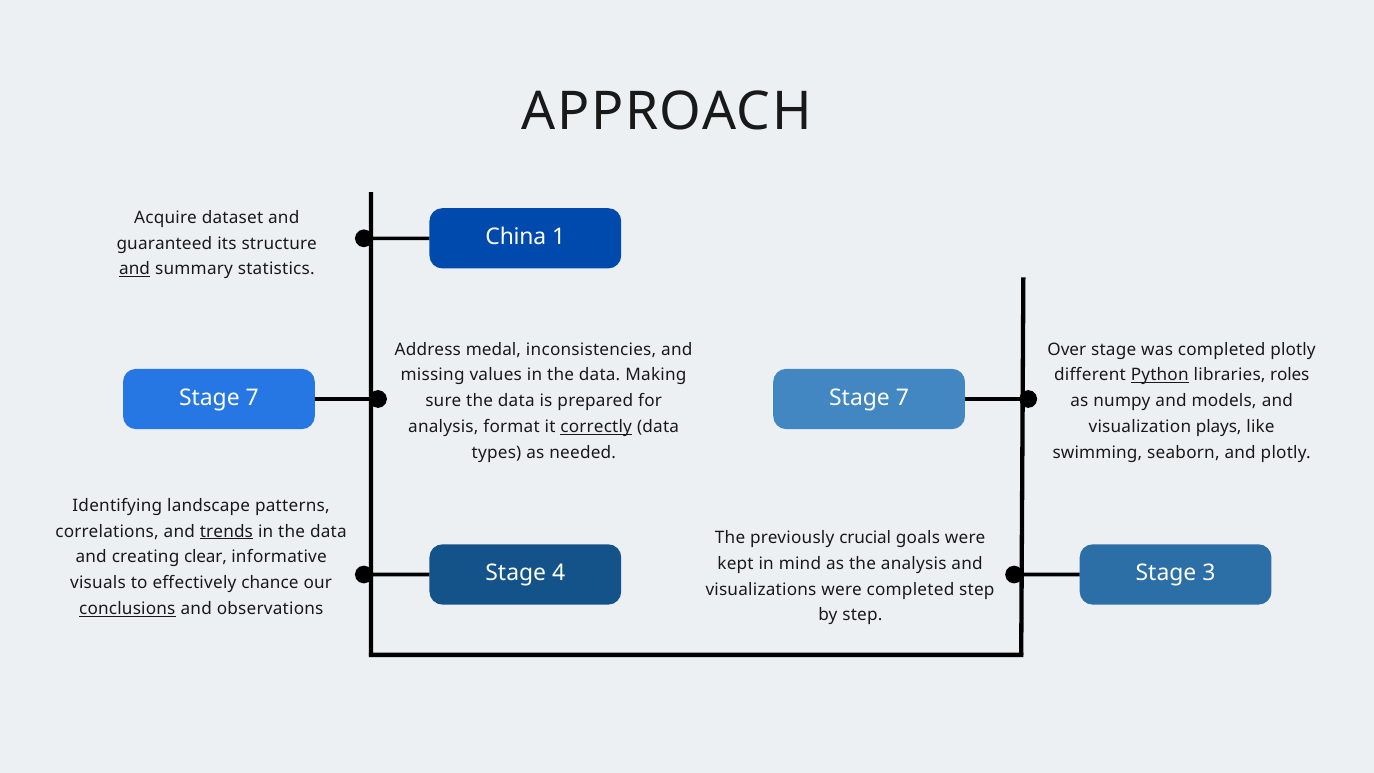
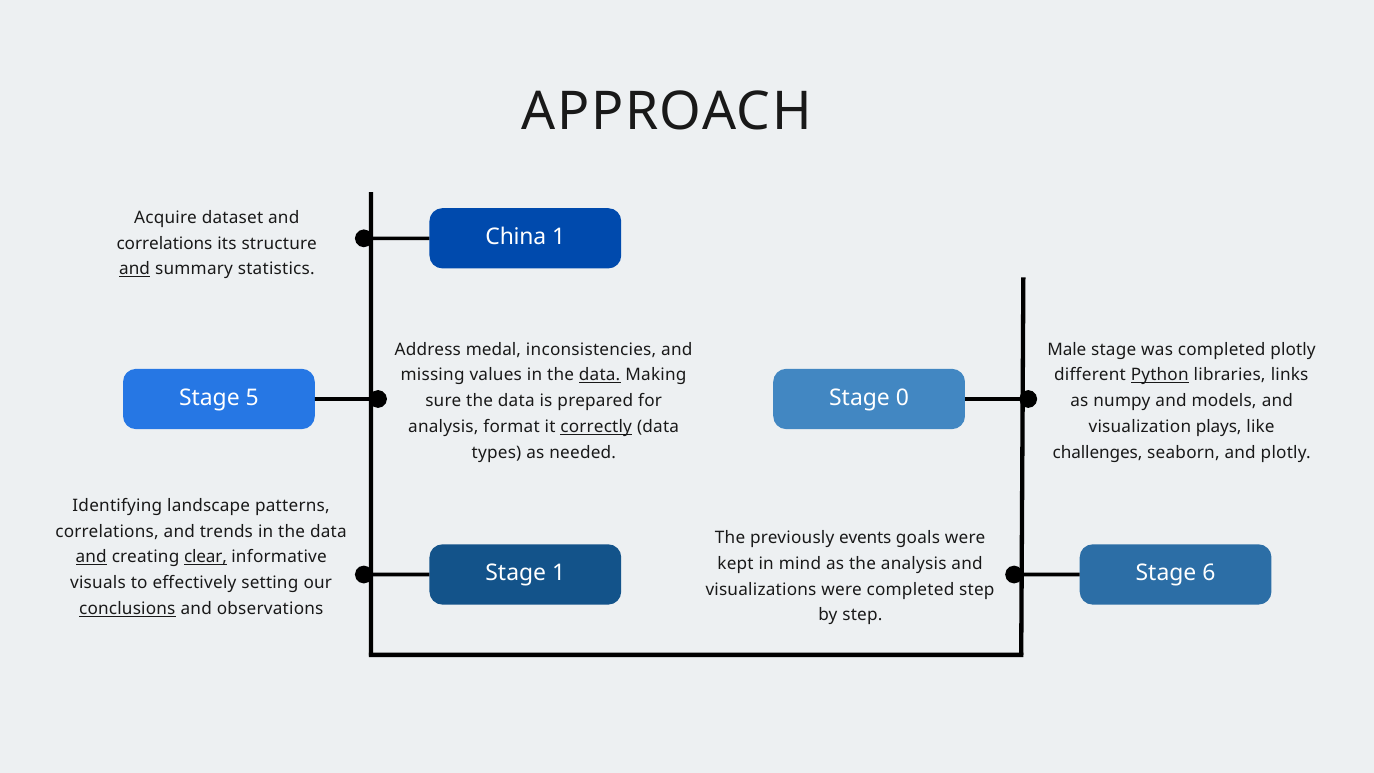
guaranteed at (164, 243): guaranteed -> correlations
Over: Over -> Male
data at (600, 375) underline: none -> present
roles: roles -> links
7 at (252, 398): 7 -> 5
7 at (902, 398): 7 -> 0
swimming: swimming -> challenges
trends underline: present -> none
crucial: crucial -> events
and at (91, 557) underline: none -> present
clear underline: none -> present
Stage 4: 4 -> 1
3: 3 -> 6
chance: chance -> setting
